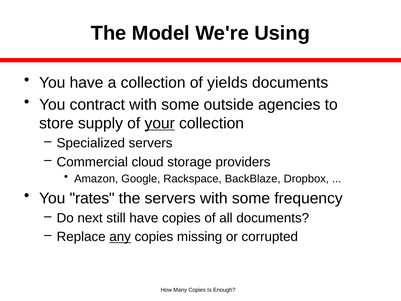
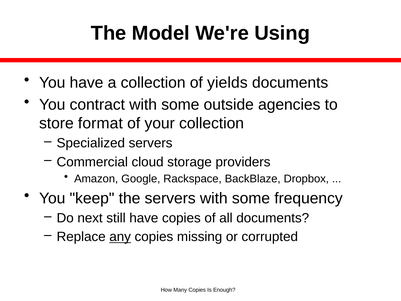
supply: supply -> format
your underline: present -> none
rates: rates -> keep
